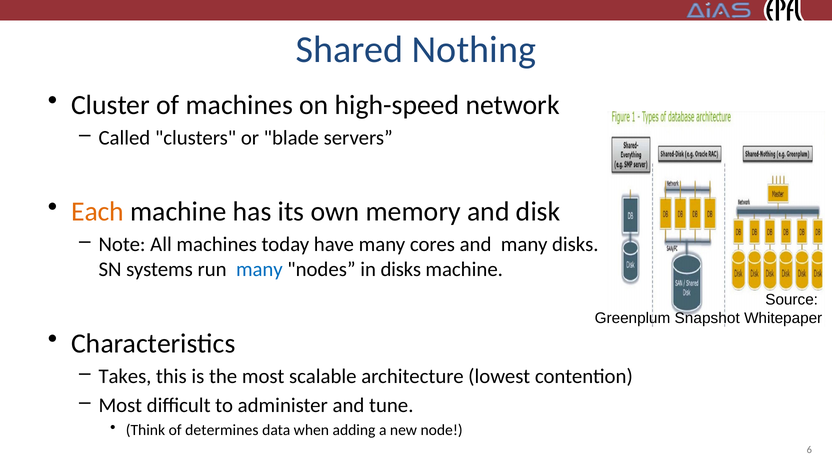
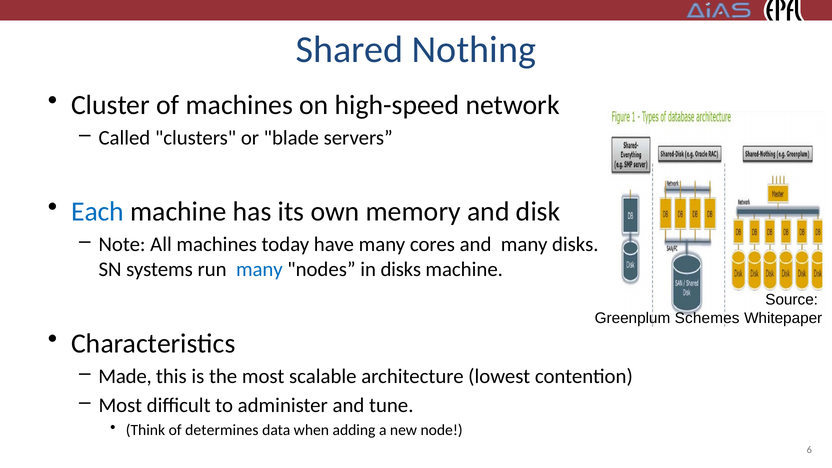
Each colour: orange -> blue
Snapshot: Snapshot -> Schemes
Takes: Takes -> Made
